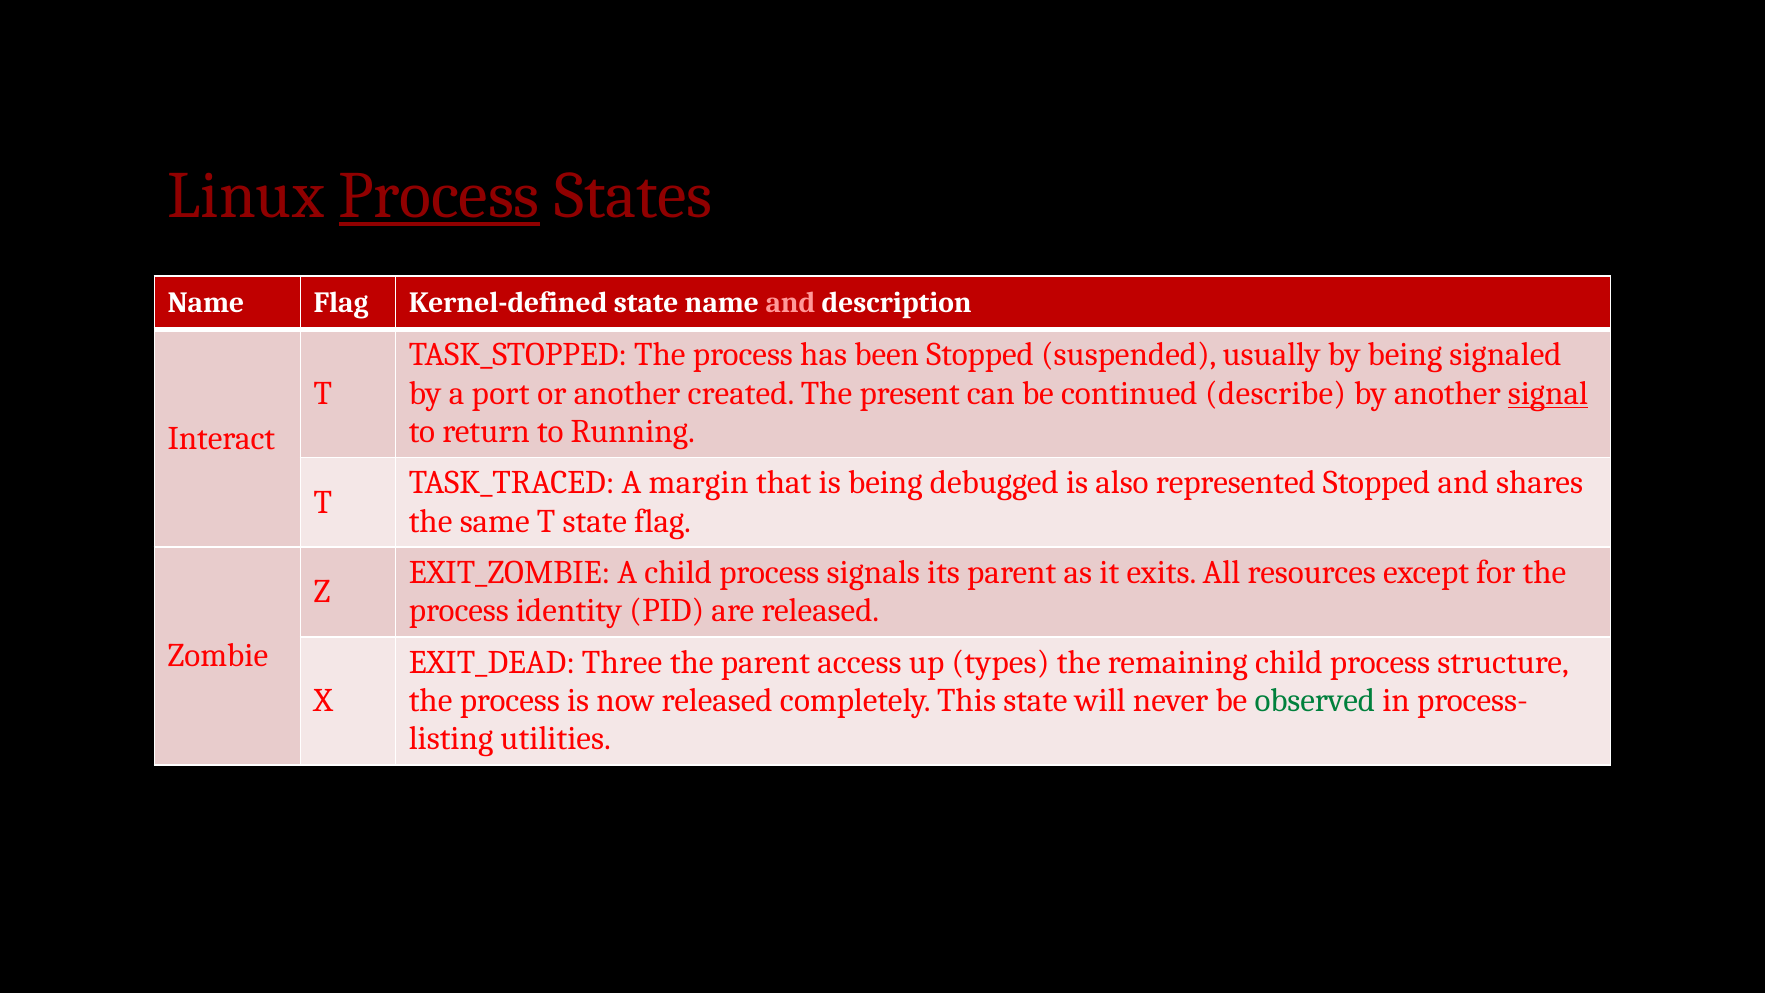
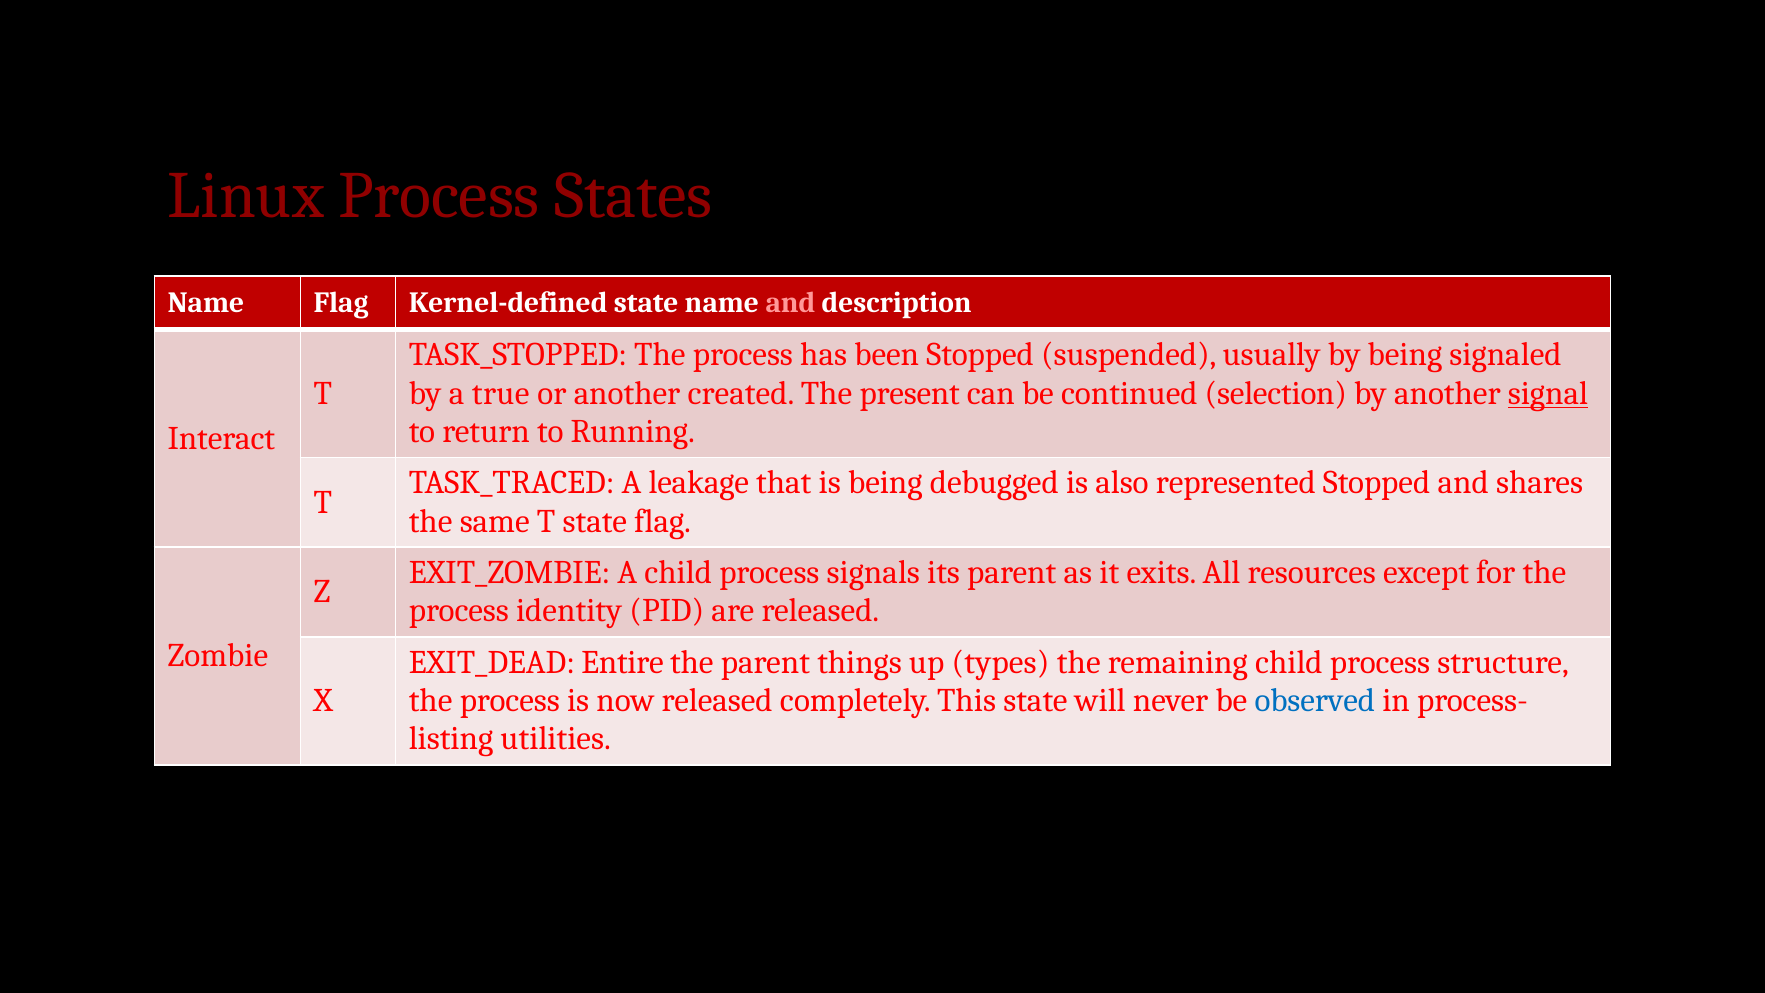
Process at (439, 195) underline: present -> none
port: port -> true
describe: describe -> selection
margin: margin -> leakage
Three: Three -> Entire
access: access -> things
observed colour: green -> blue
